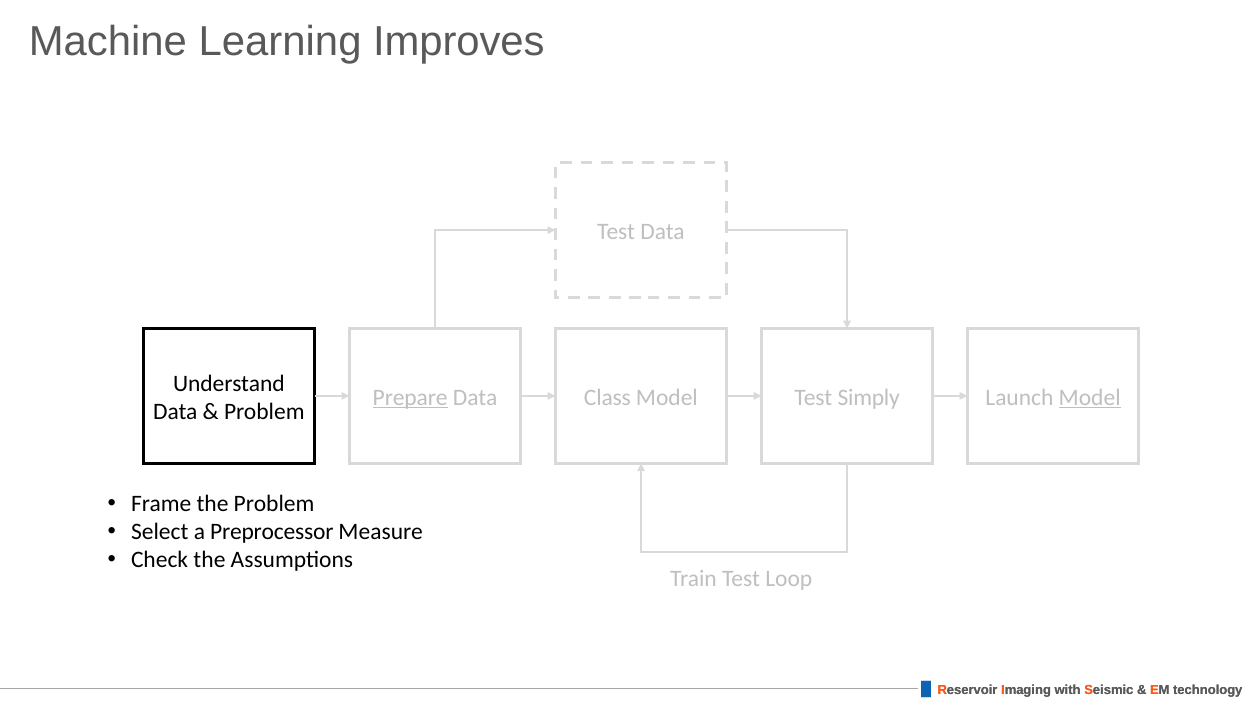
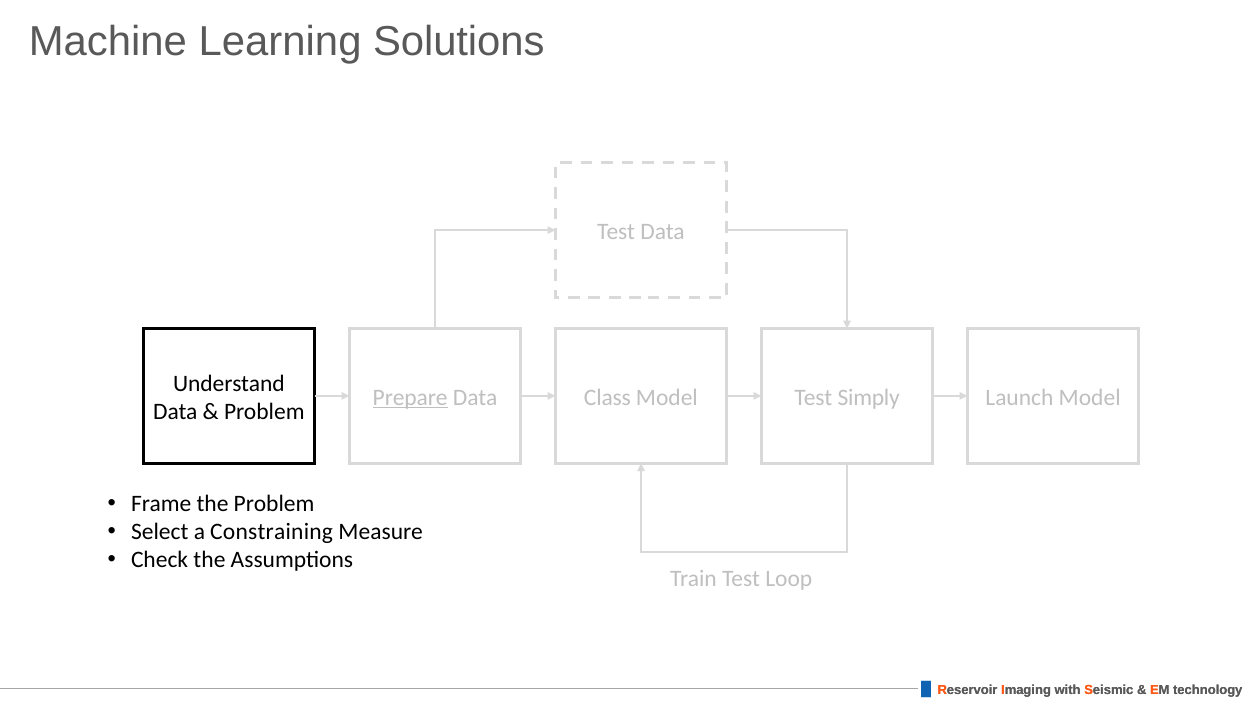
Improves: Improves -> Solutions
Model at (1090, 397) underline: present -> none
Preprocessor: Preprocessor -> Constraining
